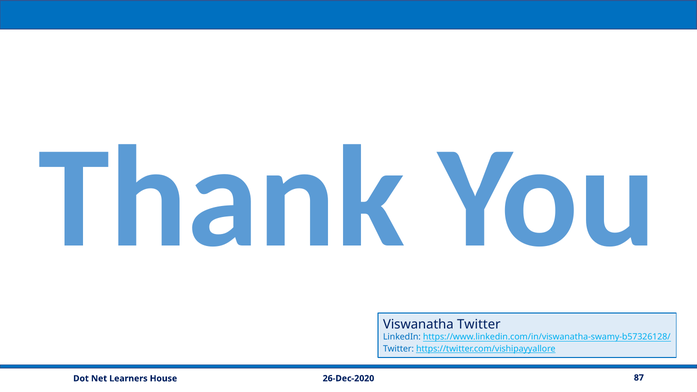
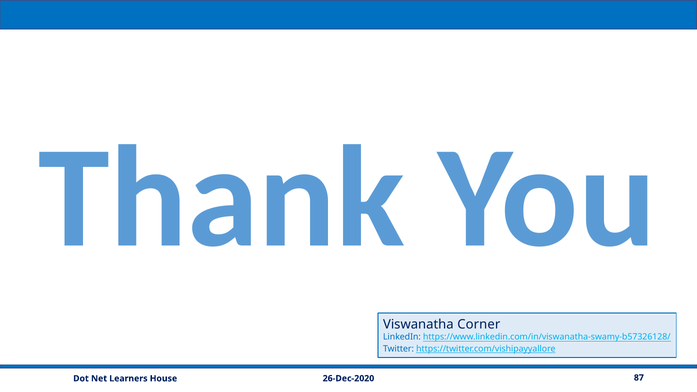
Viswanatha Twitter: Twitter -> Corner
